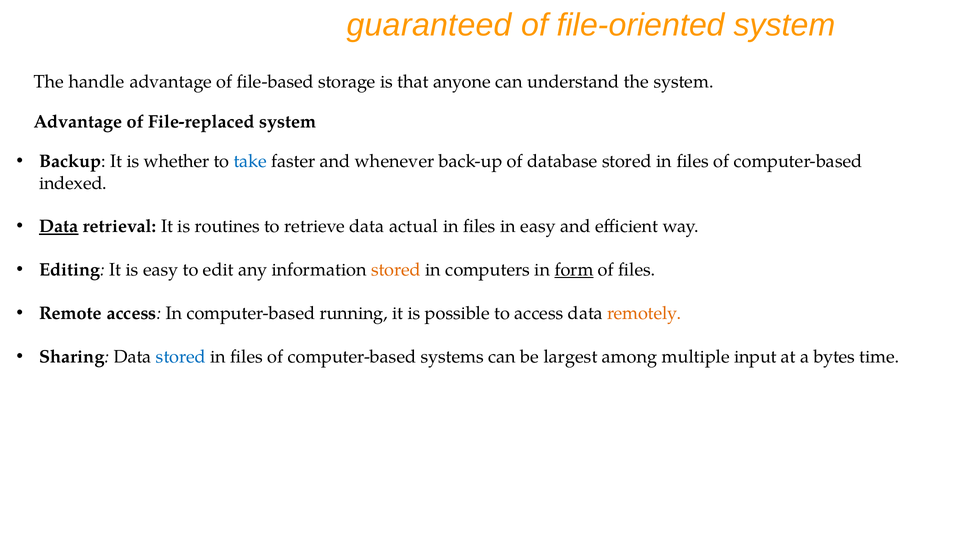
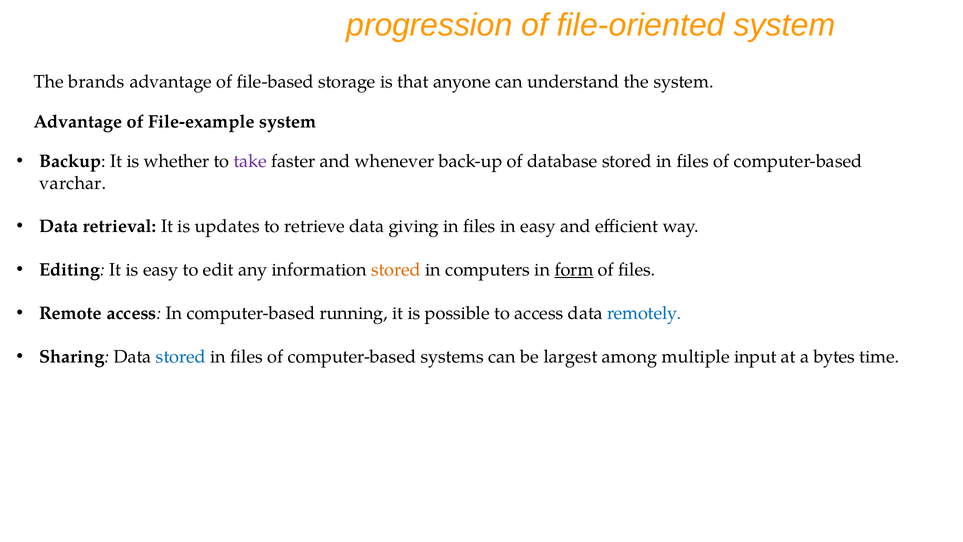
guaranteed: guaranteed -> progression
handle: handle -> brands
File-replaced: File-replaced -> File-example
take colour: blue -> purple
indexed: indexed -> varchar
Data at (59, 226) underline: present -> none
routines: routines -> updates
actual: actual -> giving
remotely colour: orange -> blue
